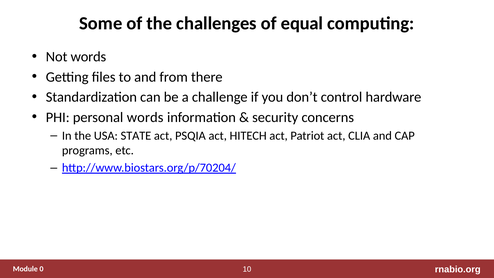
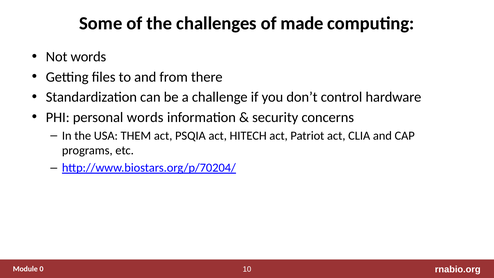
equal: equal -> made
STATE: STATE -> THEM
